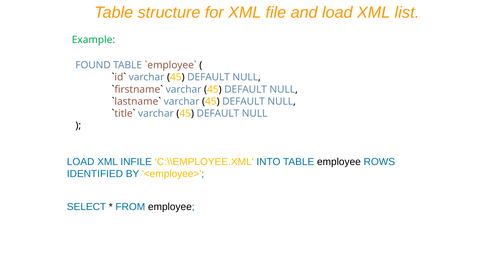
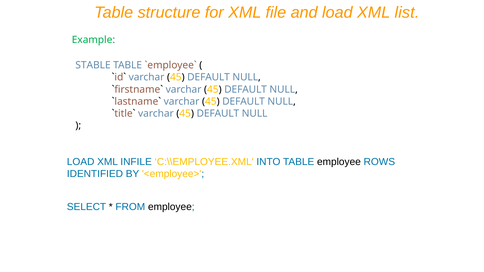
FOUND: FOUND -> STABLE
